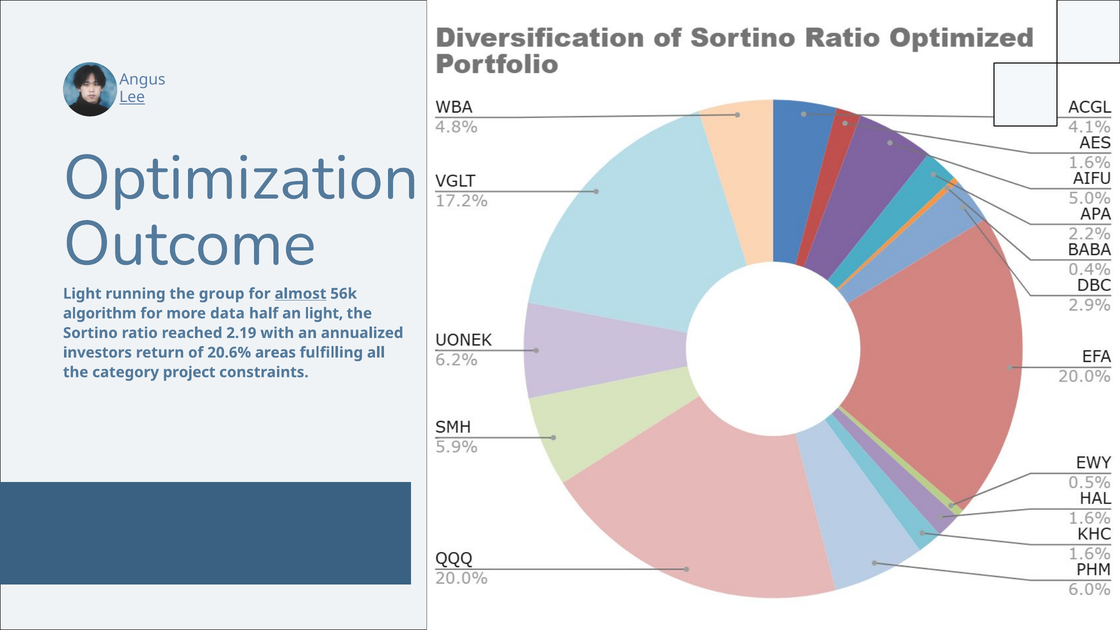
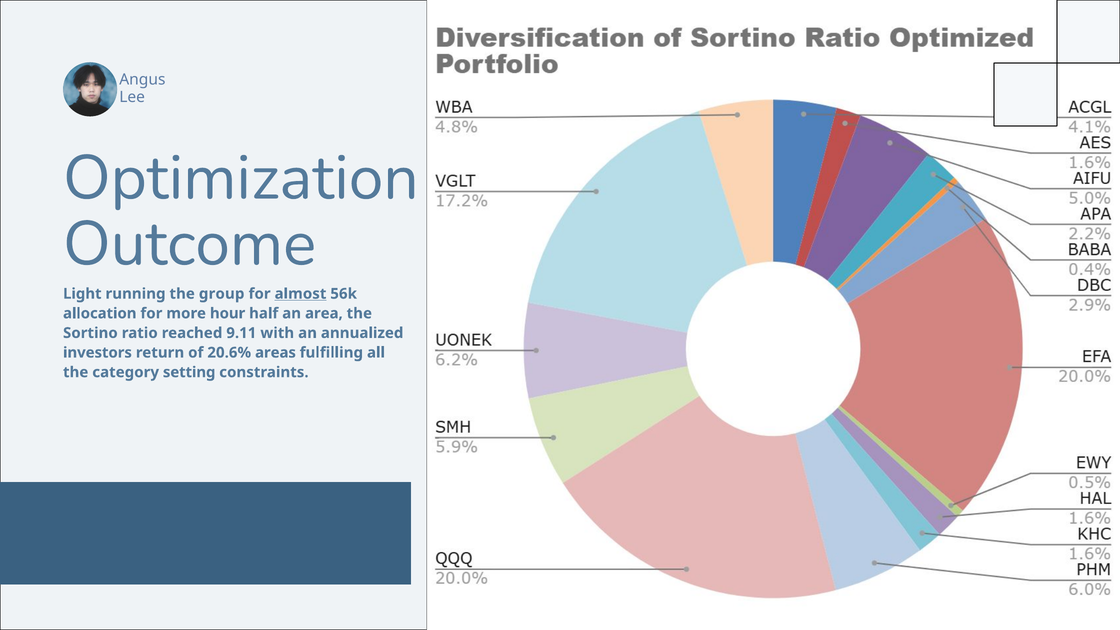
Lee underline: present -> none
algorithm: algorithm -> allocation
data: data -> hour
an light: light -> area
2.19: 2.19 -> 9.11
project: project -> setting
